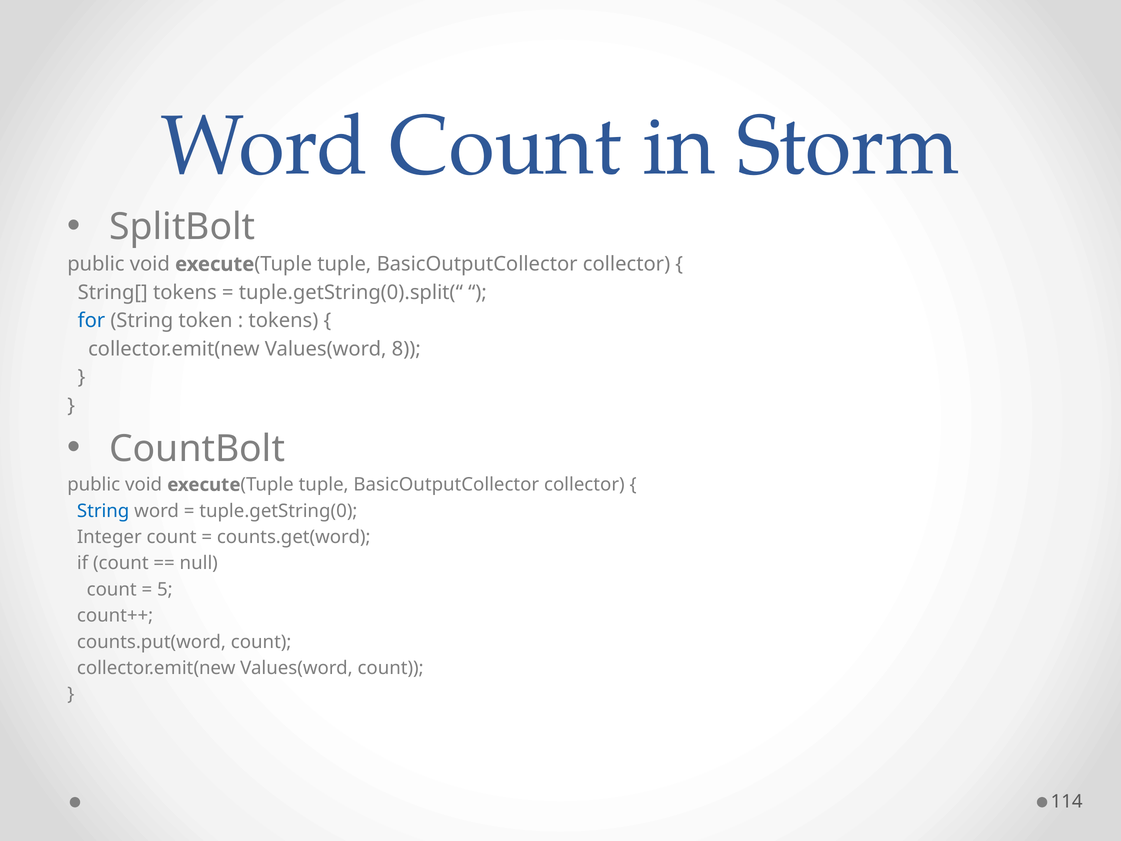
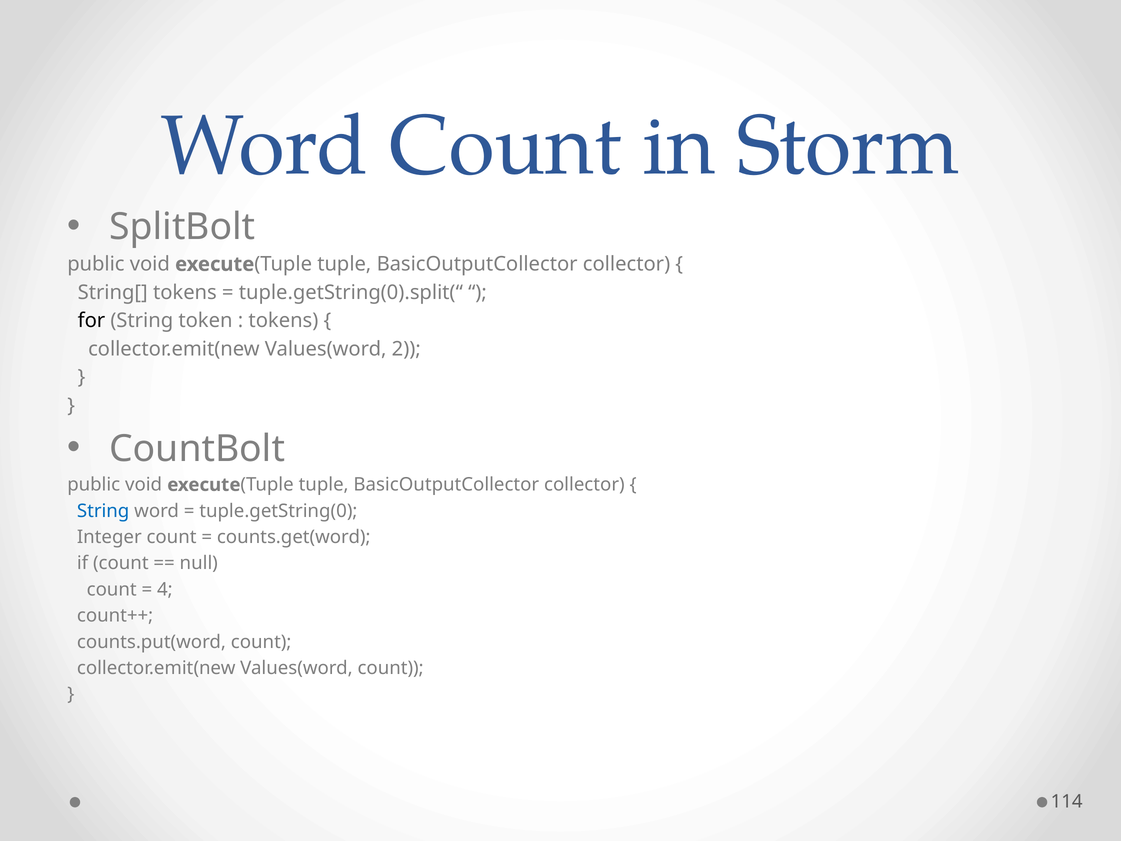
for colour: blue -> black
8: 8 -> 2
5: 5 -> 4
